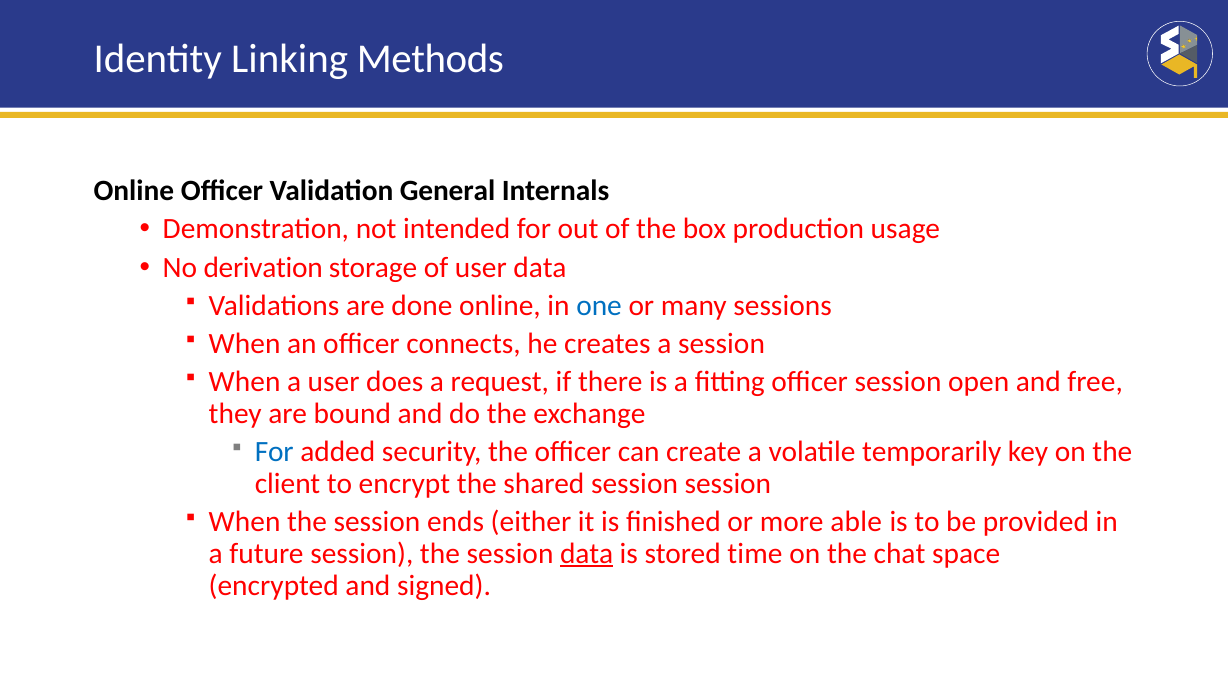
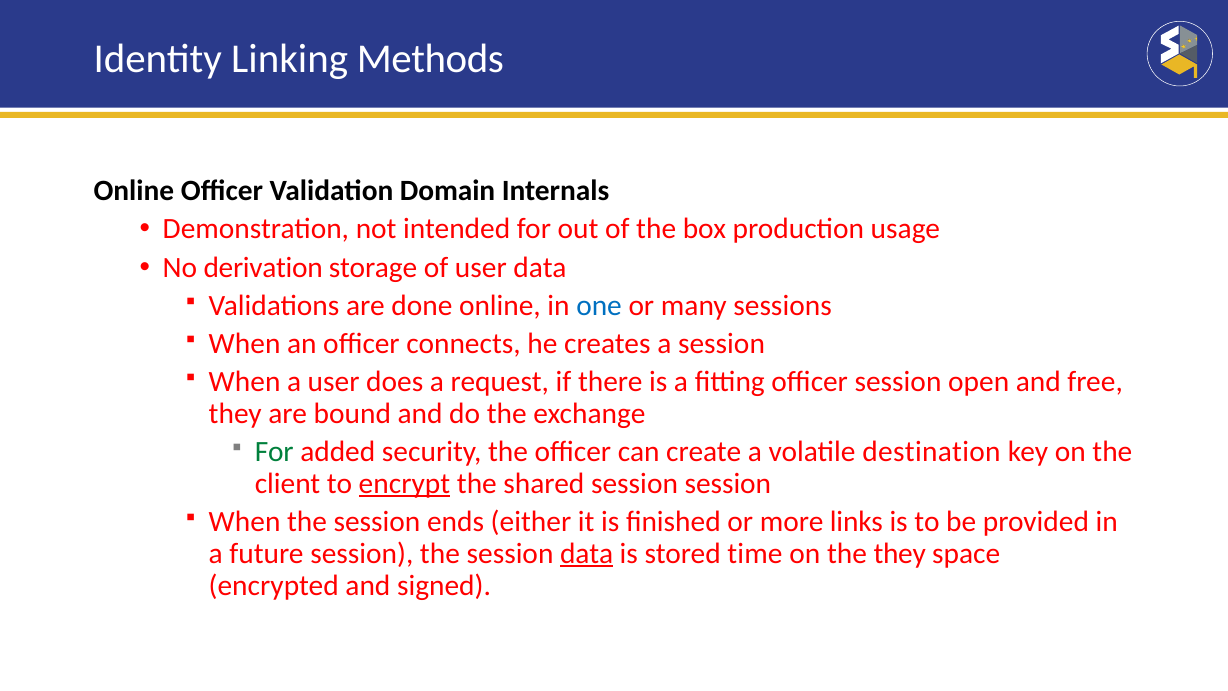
General: General -> Domain
For at (274, 452) colour: blue -> green
temporarily: temporarily -> destination
encrypt underline: none -> present
able: able -> links
the chat: chat -> they
